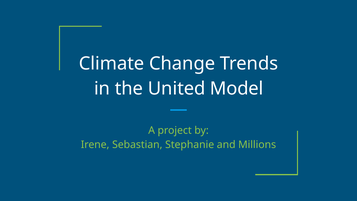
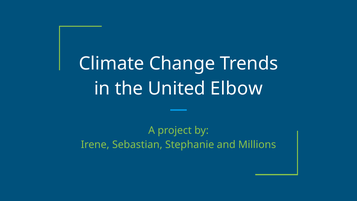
Model: Model -> Elbow
